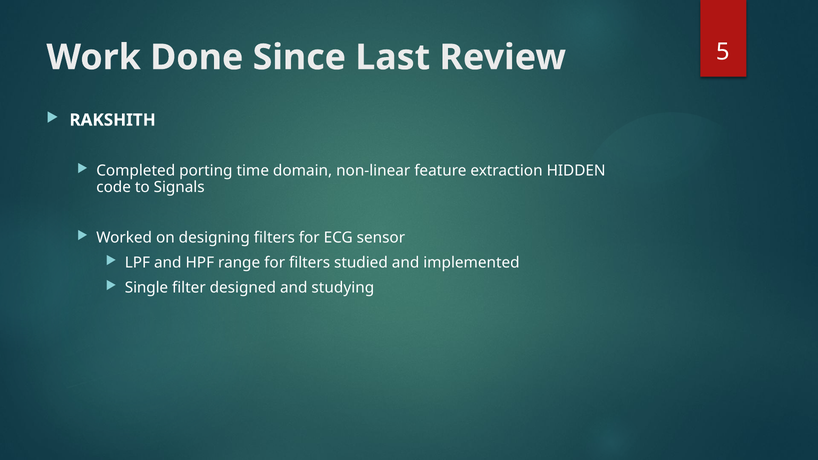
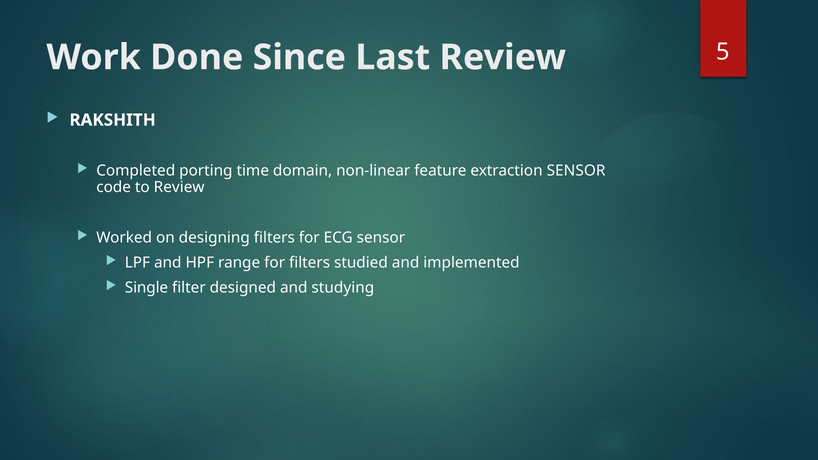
extraction HIDDEN: HIDDEN -> SENSOR
to Signals: Signals -> Review
